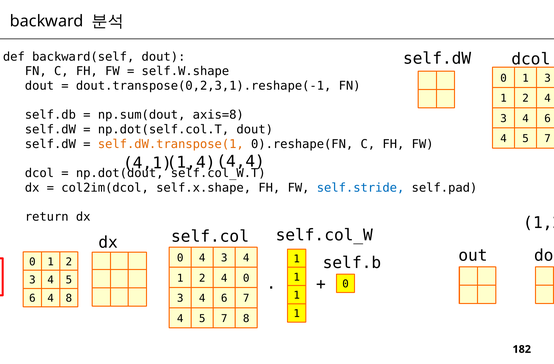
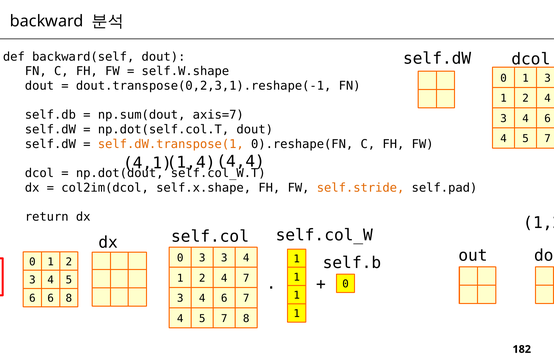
axis=8: axis=8 -> axis=7
self.stride colour: blue -> orange
0 4: 4 -> 3
4 0: 0 -> 7
4 at (51, 298): 4 -> 6
